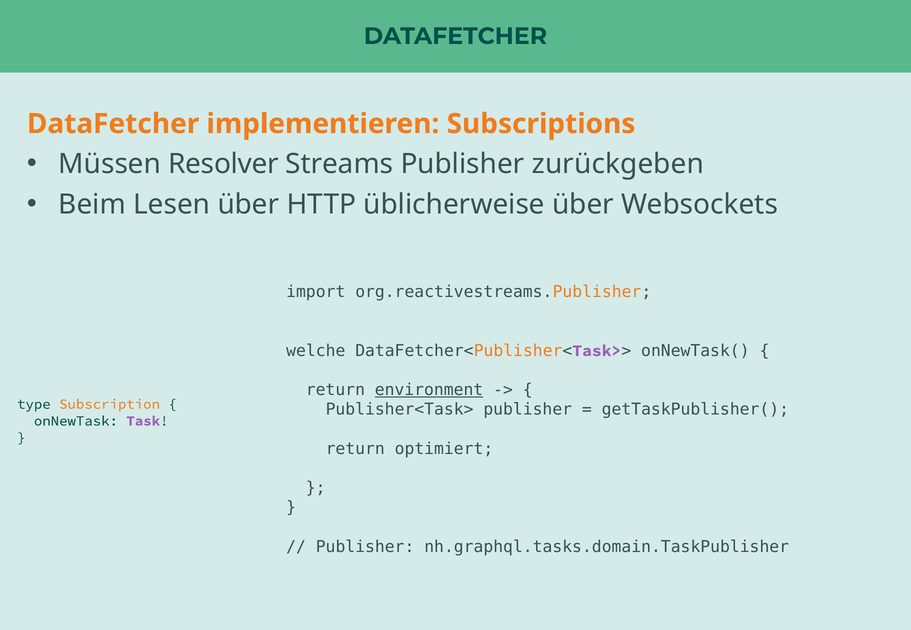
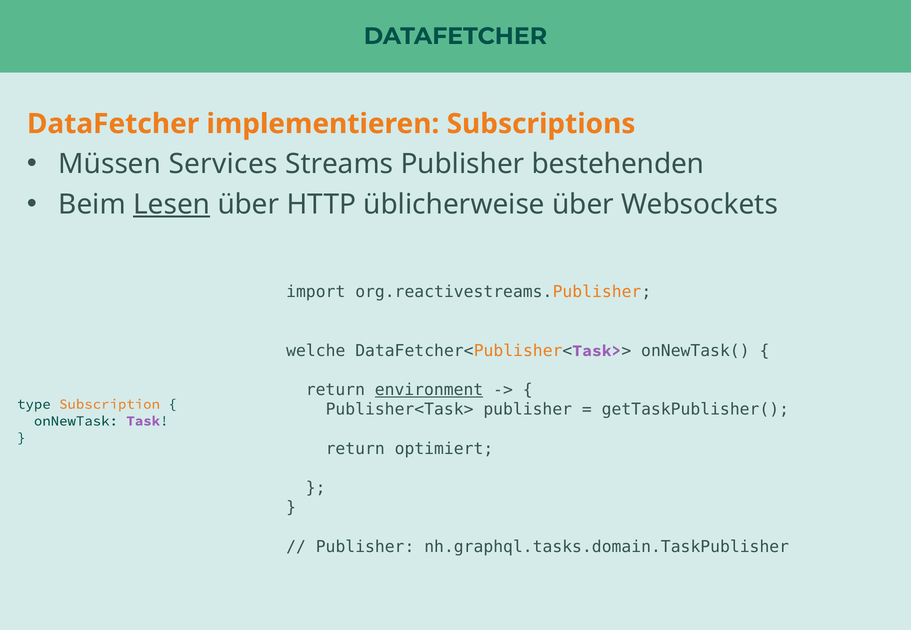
Resolver: Resolver -> Services
zurückgeben: zurückgeben -> bestehenden
Lesen underline: none -> present
